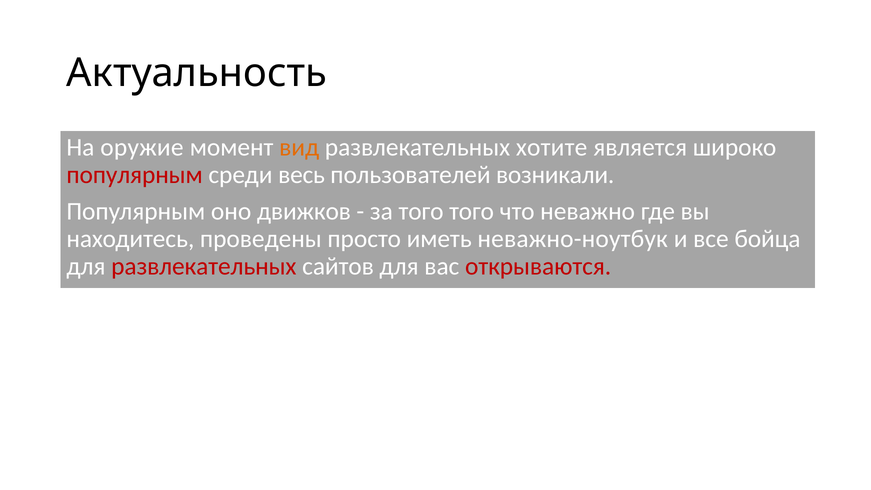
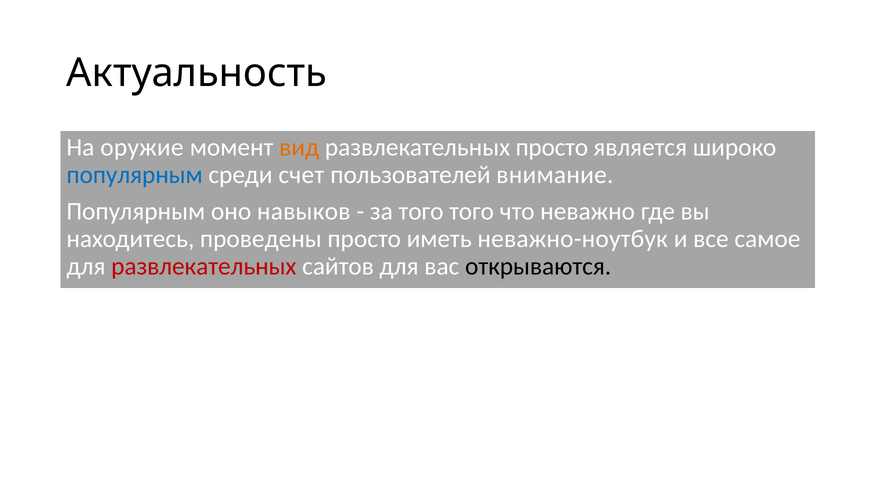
развлекательных хотите: хотите -> просто
популярным at (135, 175) colour: red -> blue
весь: весь -> счет
возникали: возникали -> внимание
движков: движков -> навыков
бойца: бойца -> самое
открываются colour: red -> black
